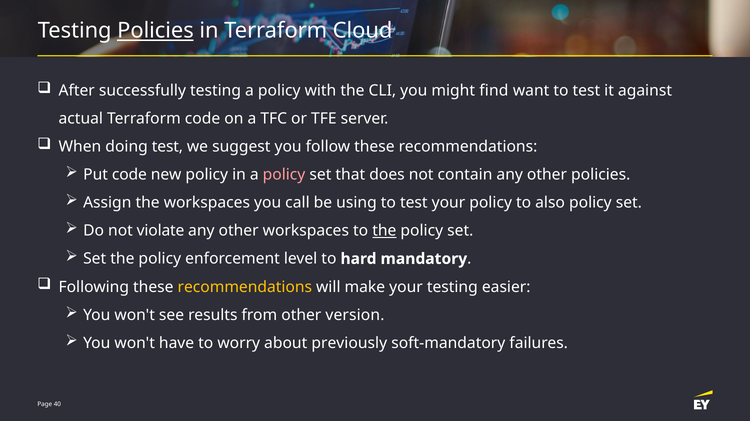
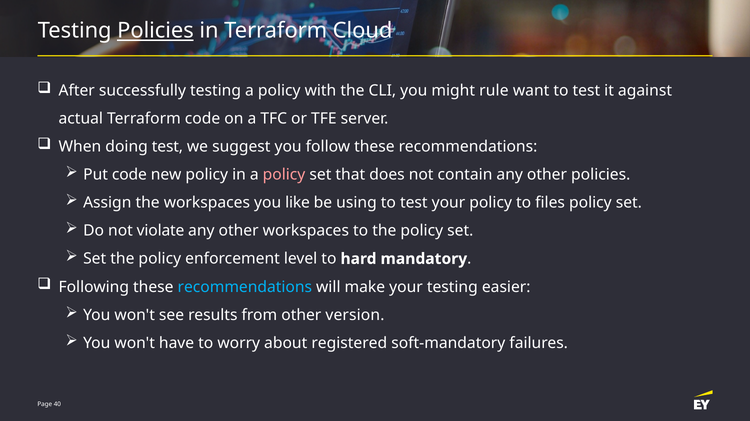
find: find -> rule
call: call -> like
also: also -> files
the at (384, 231) underline: present -> none
recommendations at (245, 287) colour: yellow -> light blue
previously: previously -> registered
